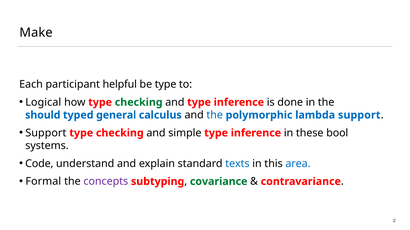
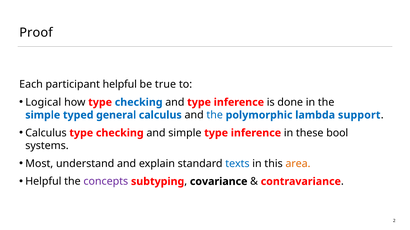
Make: Make -> Proof
be type: type -> true
checking at (139, 103) colour: green -> blue
should at (43, 115): should -> simple
Support at (46, 133): Support -> Calculus
Code: Code -> Most
area colour: blue -> orange
Formal at (43, 182): Formal -> Helpful
covariance colour: green -> black
